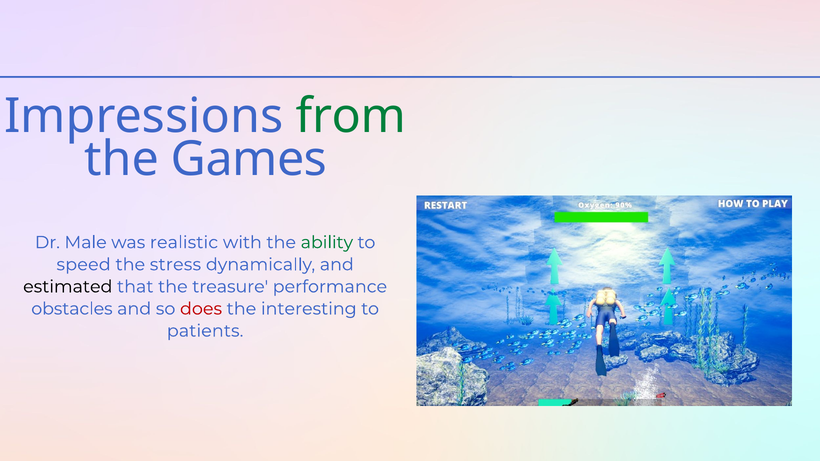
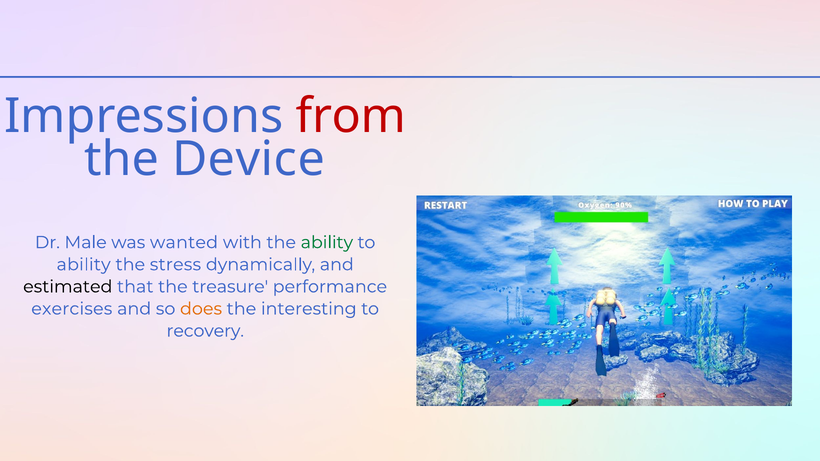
from colour: green -> red
Games: Games -> Device
realistic: realistic -> wanted
speed at (84, 265): speed -> ability
obstacles: obstacles -> exercises
does colour: red -> orange
patients: patients -> recovery
